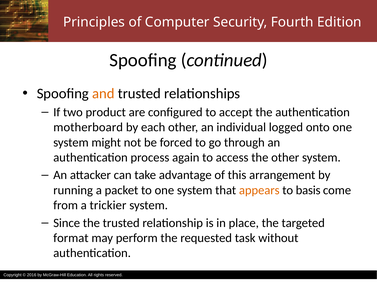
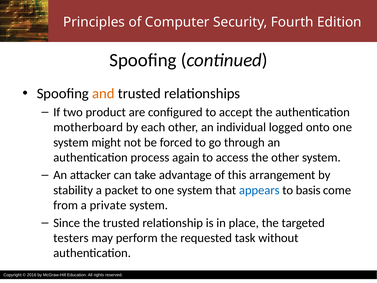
running: running -> stability
appears colour: orange -> blue
trickier: trickier -> private
format: format -> testers
